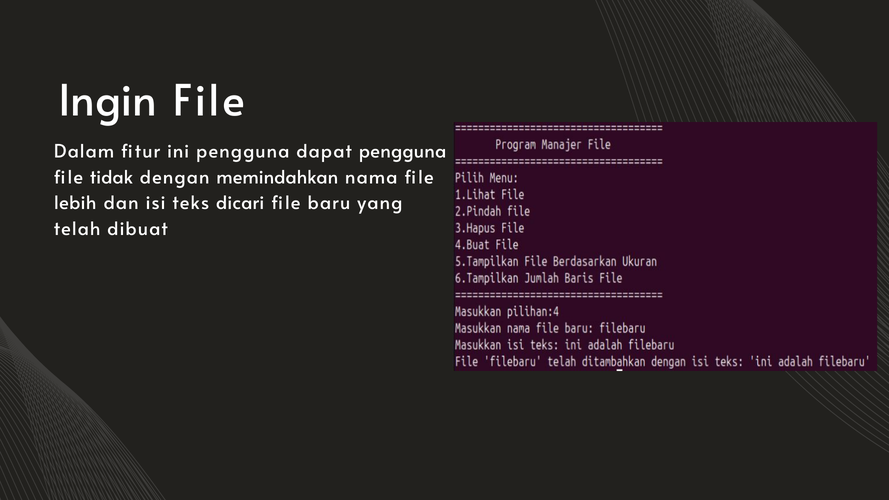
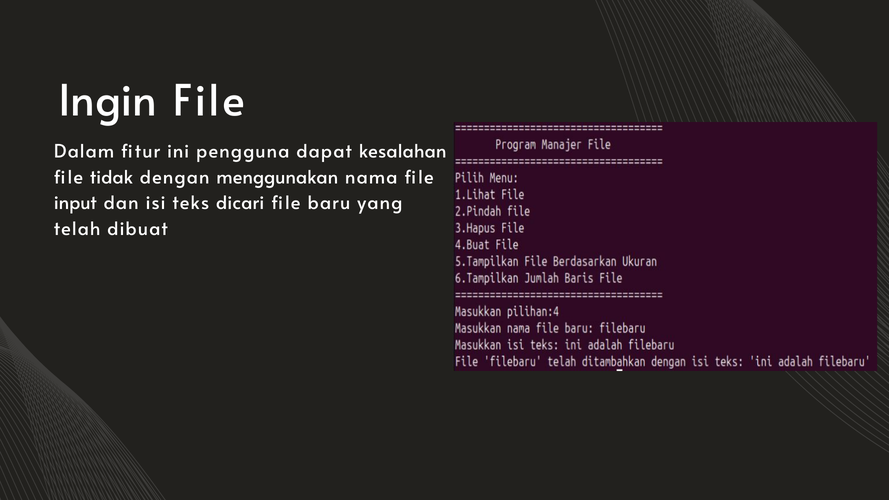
dapat pengguna: pengguna -> kesalahan
memindahkan: memindahkan -> menggunakan
lebih: lebih -> input
